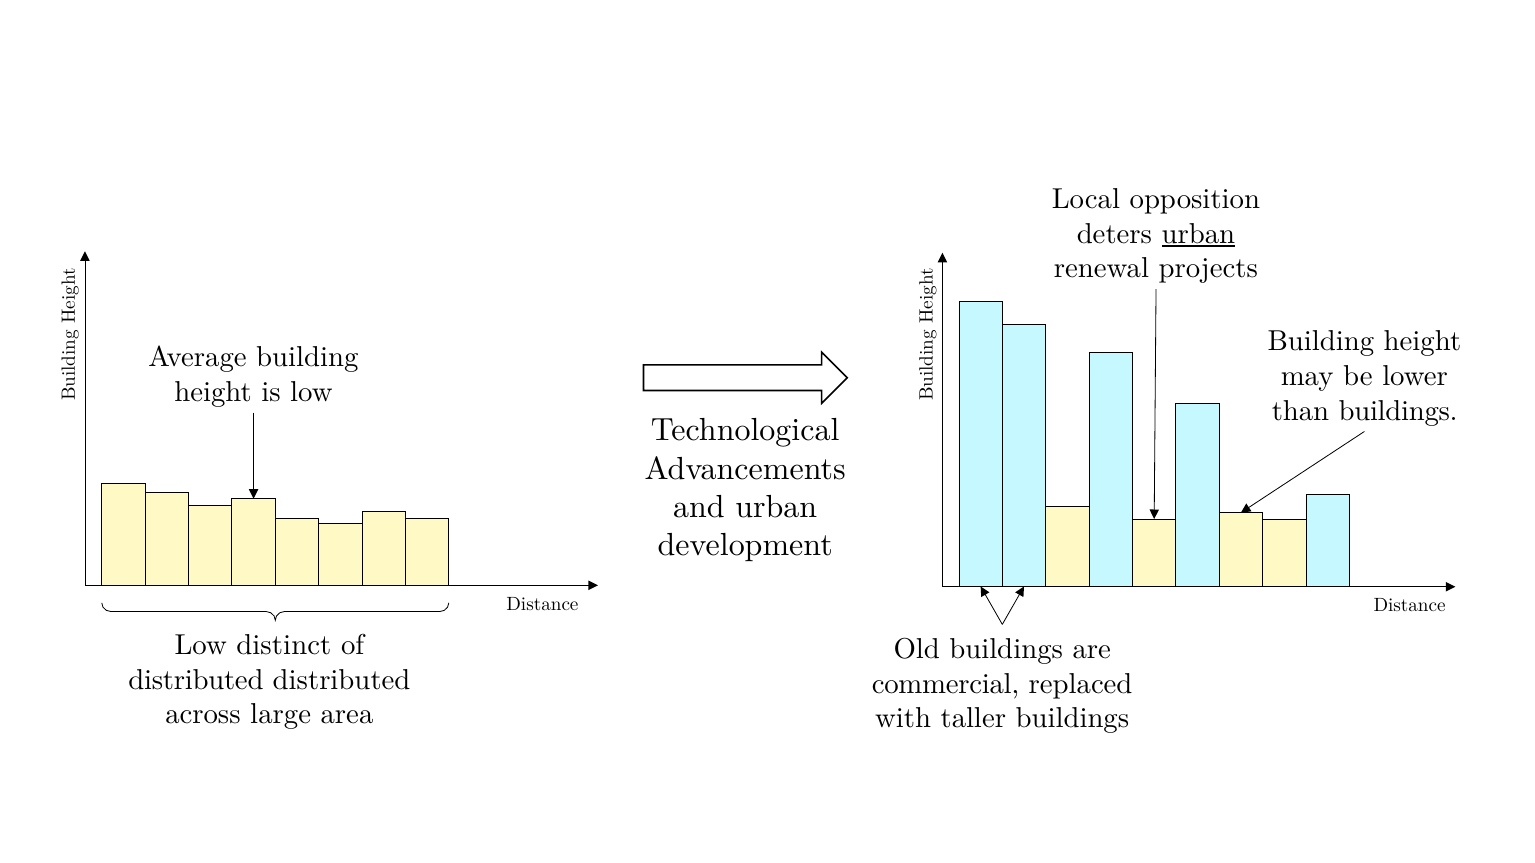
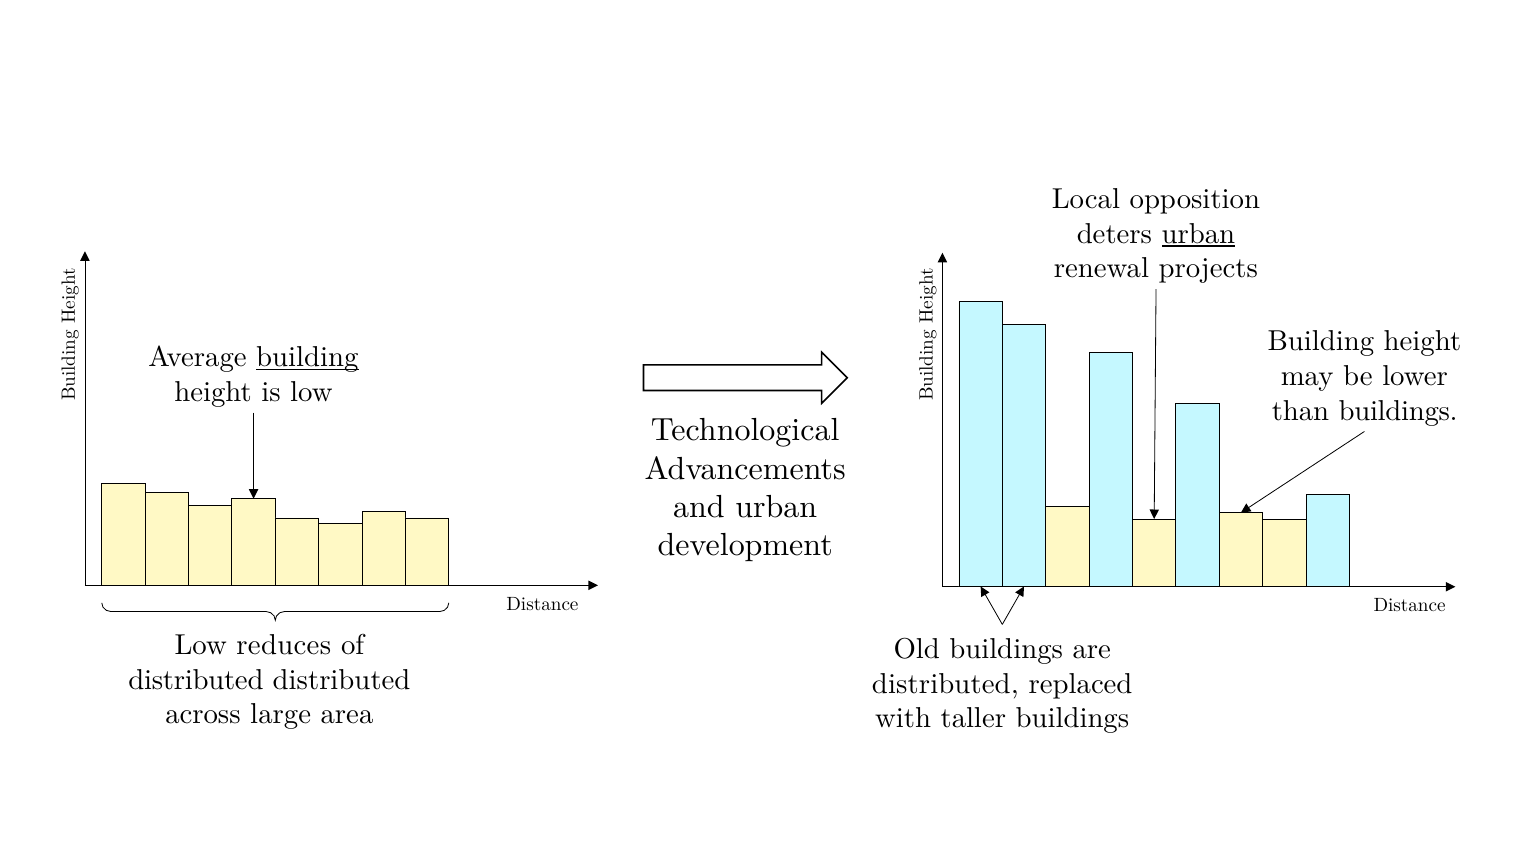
building at (307, 357) underline: none -> present
distinct: distinct -> reduces
commercial at (946, 684): commercial -> distributed
